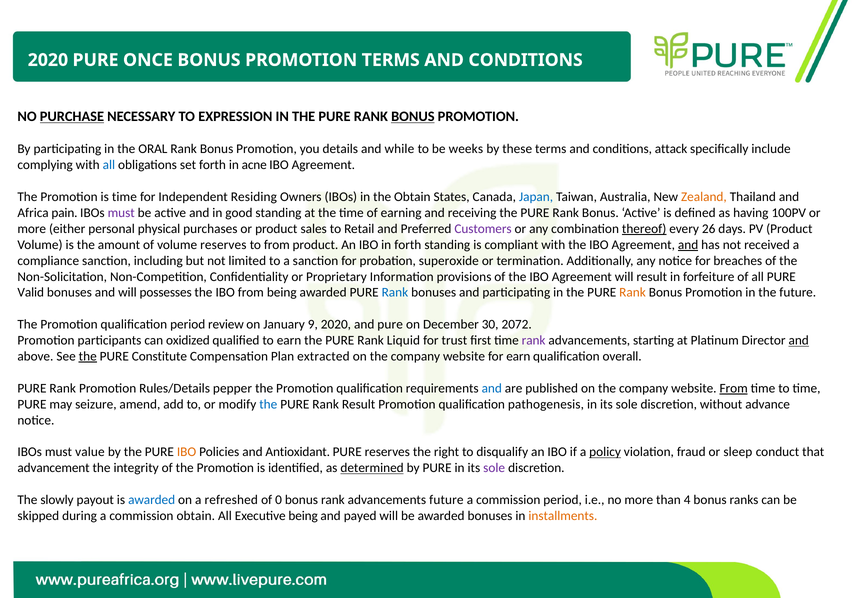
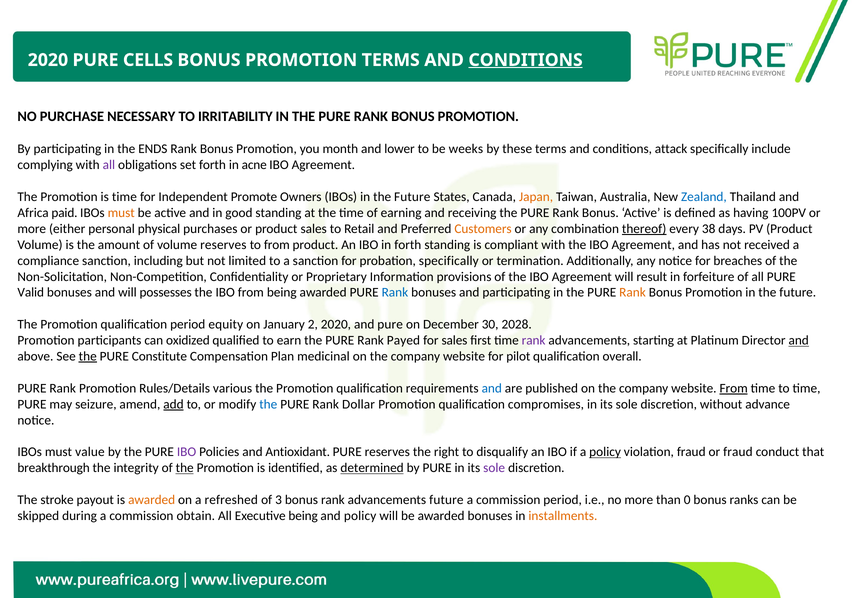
ONCE: ONCE -> CELLS
CONDITIONS at (526, 60) underline: none -> present
PURCHASE underline: present -> none
EXPRESSION: EXPRESSION -> IRRITABILITY
BONUS at (413, 117) underline: present -> none
ORAL: ORAL -> ENDS
details: details -> month
while: while -> lower
all at (109, 165) colour: blue -> purple
Residing: Residing -> Promote
IBOs in the Obtain: Obtain -> Future
Japan colour: blue -> orange
Zealand colour: orange -> blue
pain: pain -> paid
must at (121, 213) colour: purple -> orange
Customers colour: purple -> orange
26: 26 -> 38
and at (688, 245) underline: present -> none
probation superoxide: superoxide -> specifically
review: review -> equity
9: 9 -> 2
2072: 2072 -> 2028
Liquid: Liquid -> Payed
for trust: trust -> sales
extracted: extracted -> medicinal
for earn: earn -> pilot
pepper: pepper -> various
add underline: none -> present
Rank Result: Result -> Dollar
pathogenesis: pathogenesis -> compromises
IBO at (187, 452) colour: orange -> purple
or sleep: sleep -> fraud
advancement: advancement -> breakthrough
the at (185, 468) underline: none -> present
slowly: slowly -> stroke
awarded at (152, 500) colour: blue -> orange
0: 0 -> 3
4: 4 -> 0
and payed: payed -> policy
